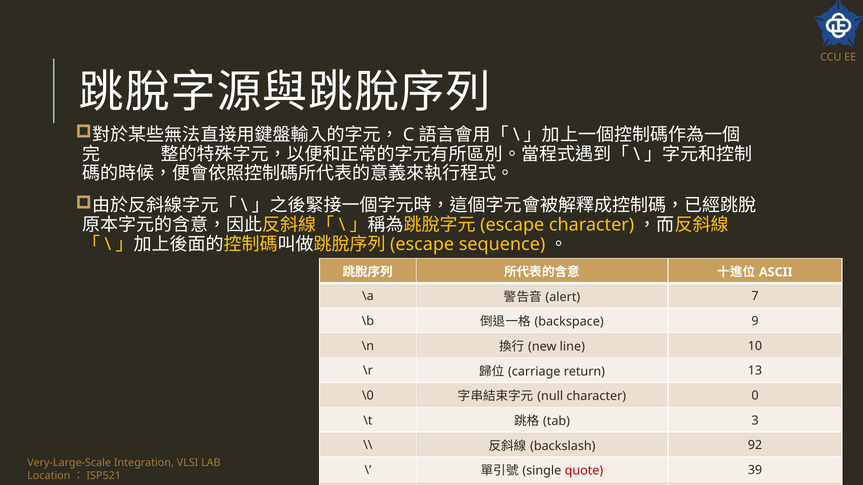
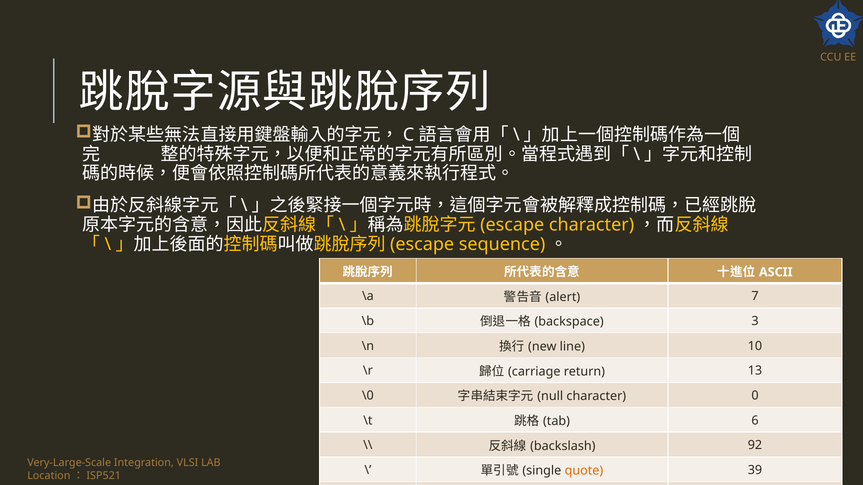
9: 9 -> 3
3: 3 -> 6
quote at (584, 471) colour: red -> orange
